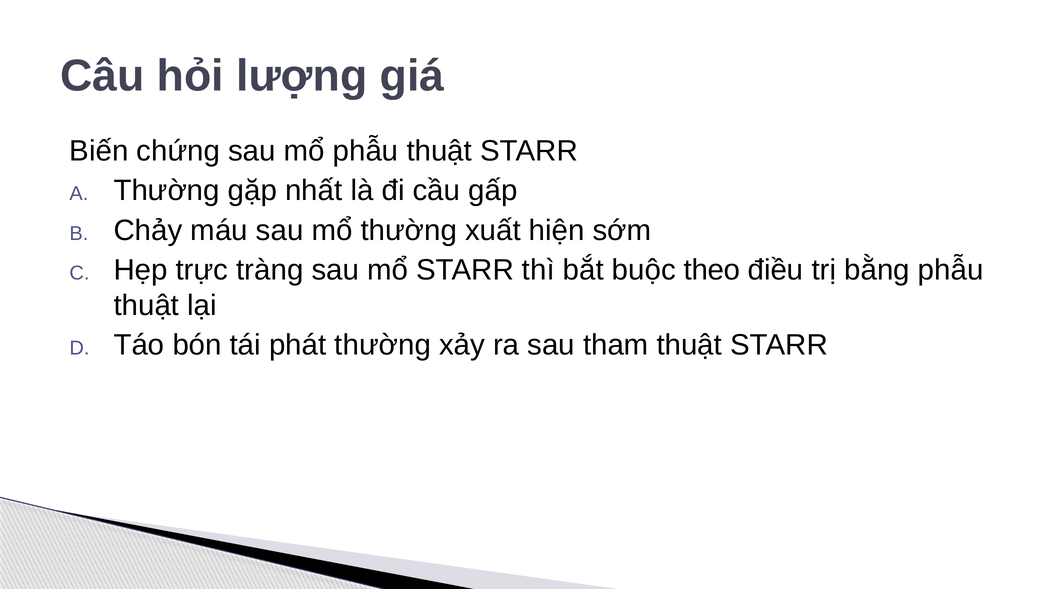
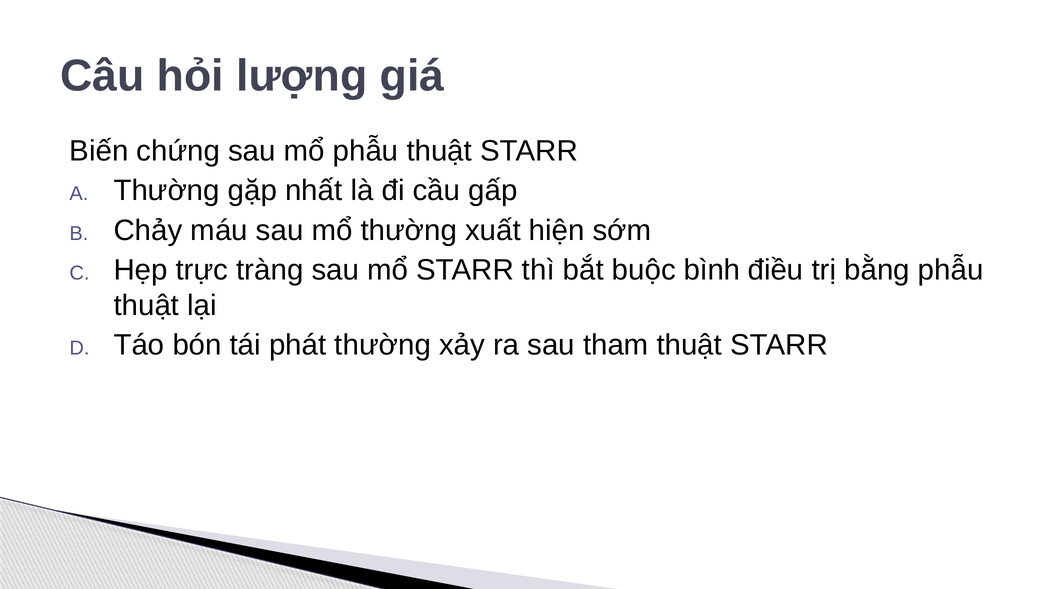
theo: theo -> bình
